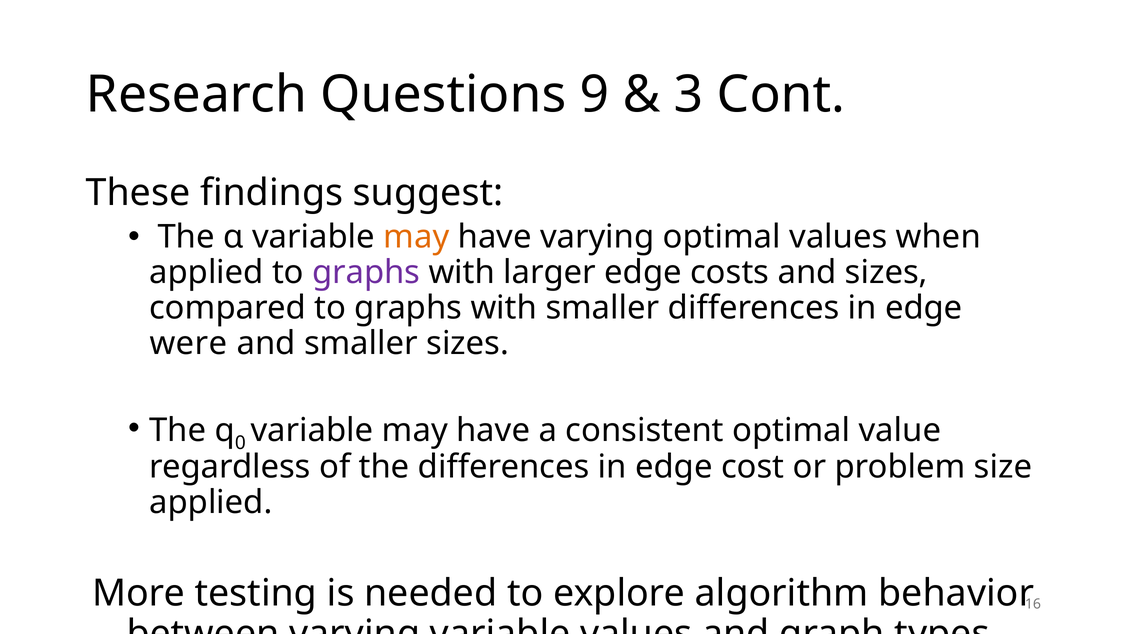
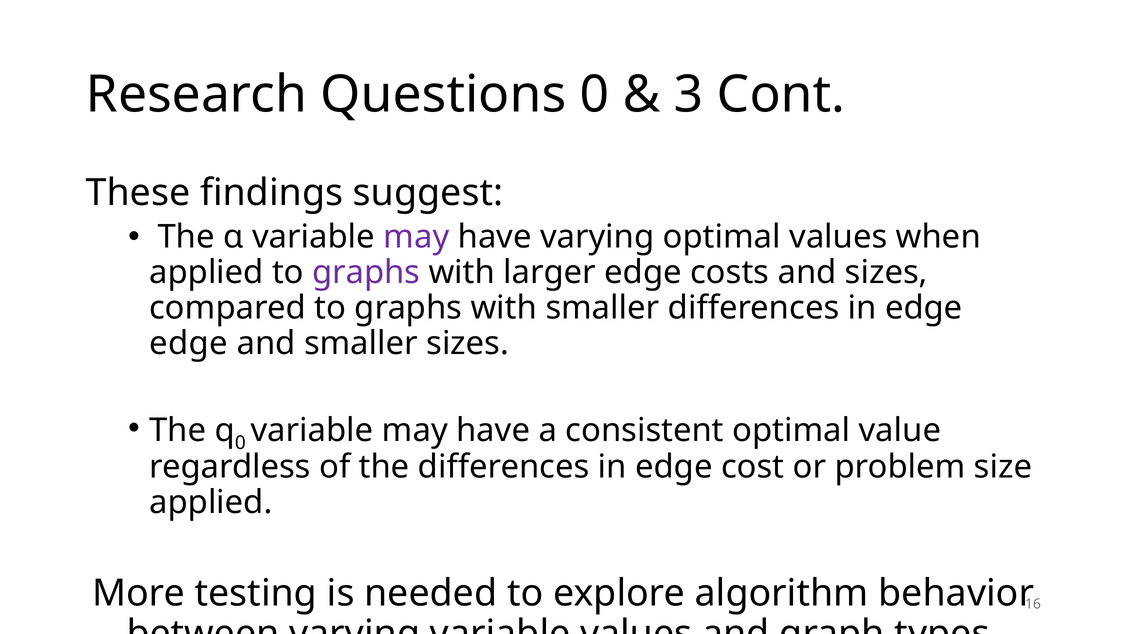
Questions 9: 9 -> 0
may at (416, 237) colour: orange -> purple
were at (189, 344): were -> edge
